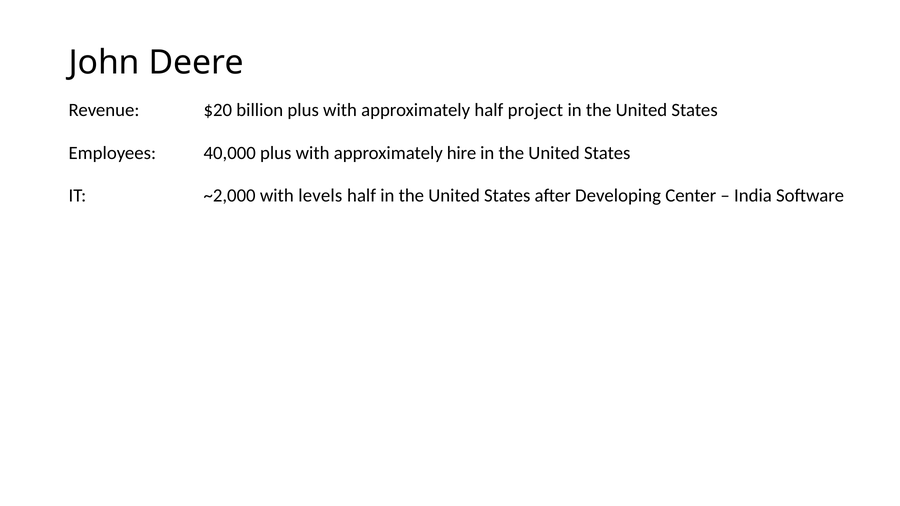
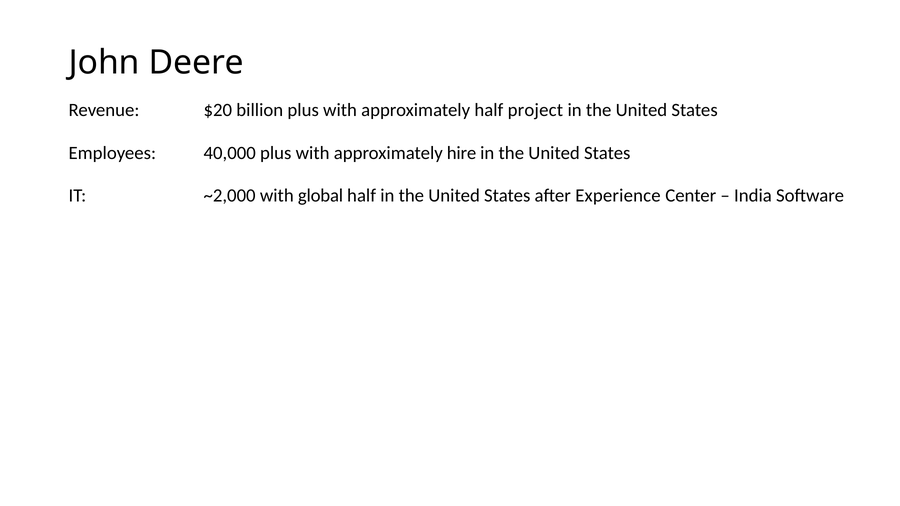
levels: levels -> global
Developing: Developing -> Experience
